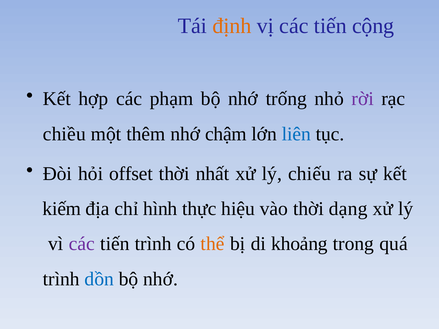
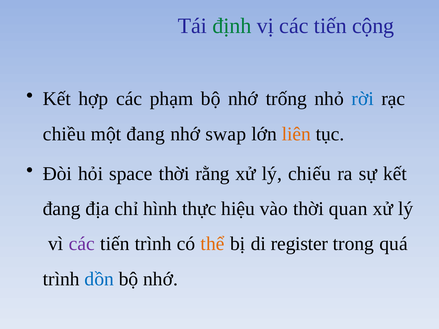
định colour: orange -> green
rời colour: purple -> blue
một thêm: thêm -> đang
chậm: chậm -> swap
liên colour: blue -> orange
offset: offset -> space
nhất: nhất -> rằng
kiếm at (62, 209): kiếm -> đang
dạng: dạng -> quan
khoảng: khoảng -> register
